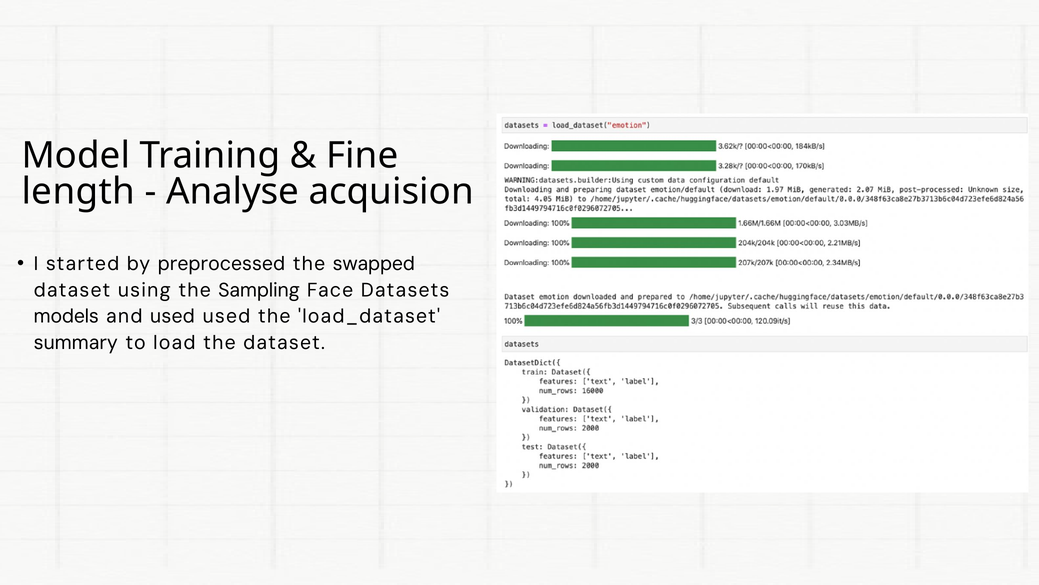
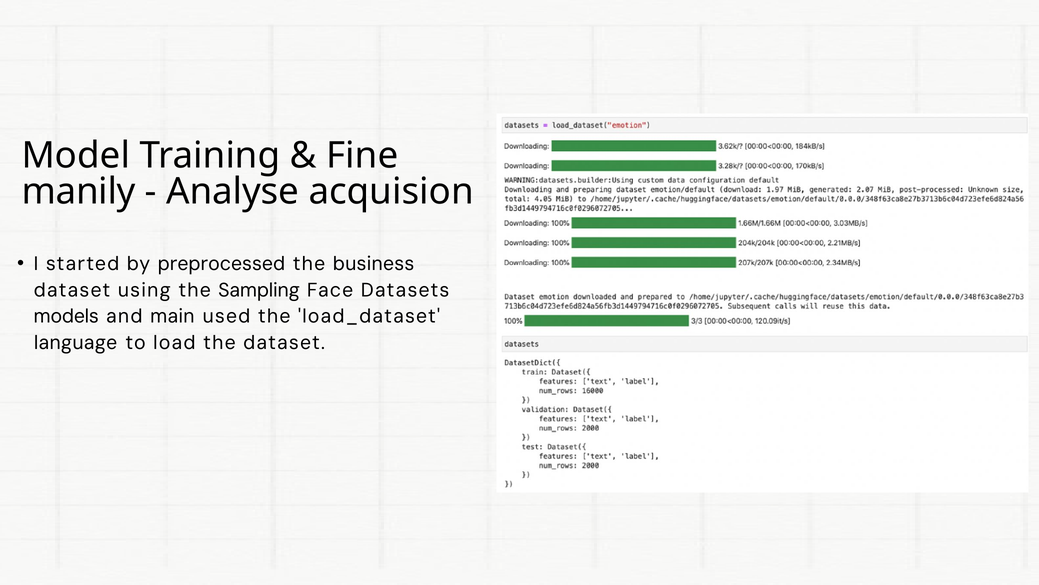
length: length -> manily
swapped: swapped -> business
and used: used -> main
summary: summary -> language
